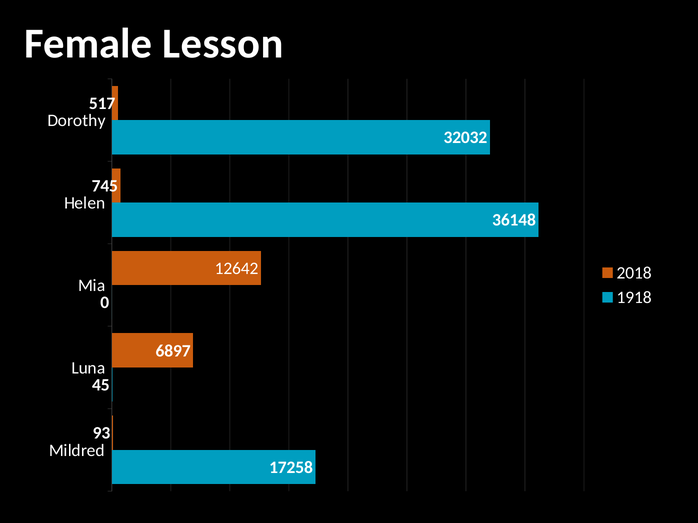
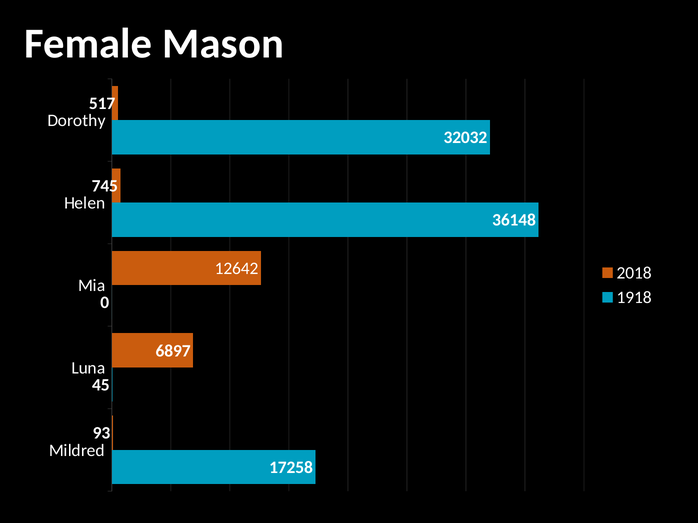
Lesson: Lesson -> Mason
